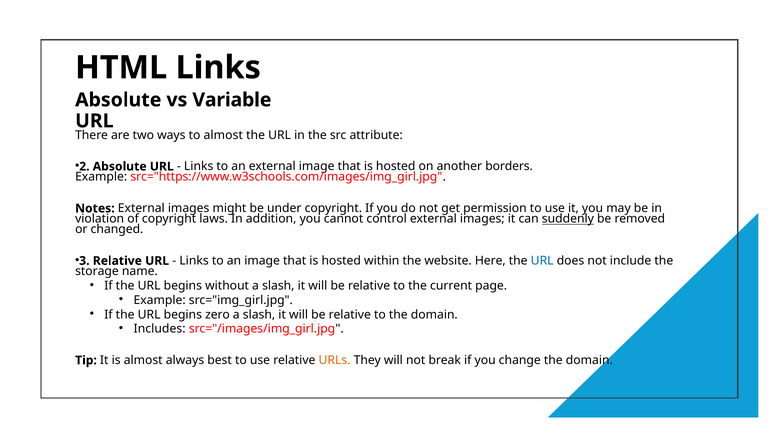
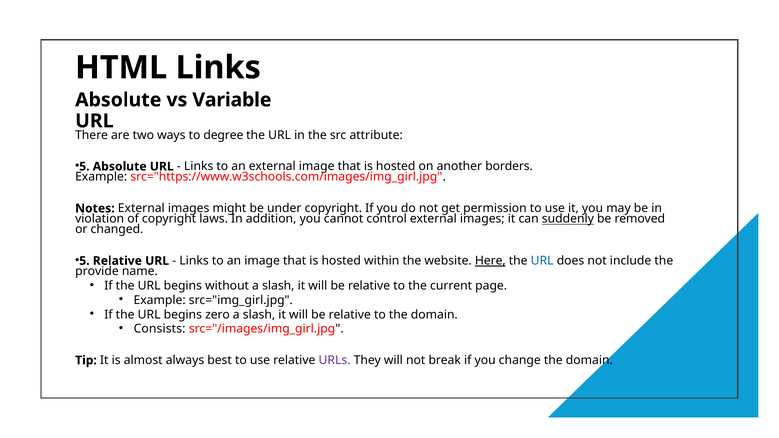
to almost: almost -> degree
2 at (84, 167): 2 -> 5
3 at (84, 261): 3 -> 5
Here underline: none -> present
storage: storage -> provide
Includes: Includes -> Consists
URLs colour: orange -> purple
